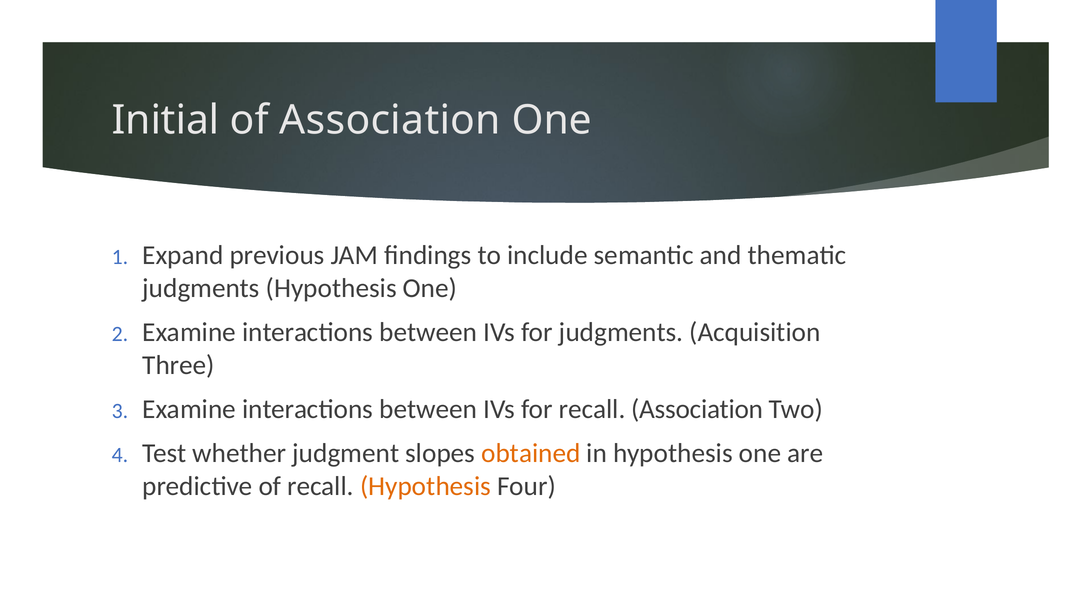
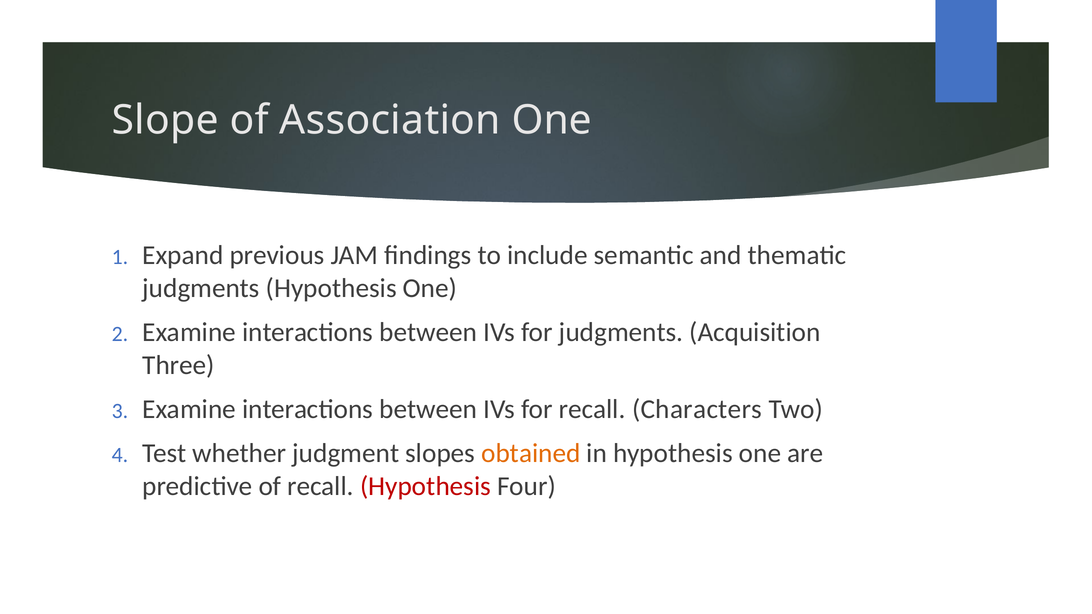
Initial: Initial -> Slope
recall Association: Association -> Characters
Hypothesis at (426, 486) colour: orange -> red
